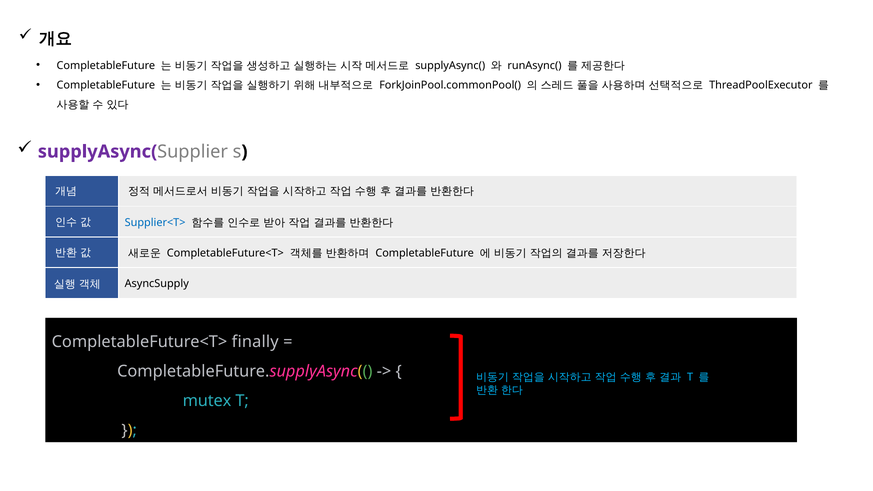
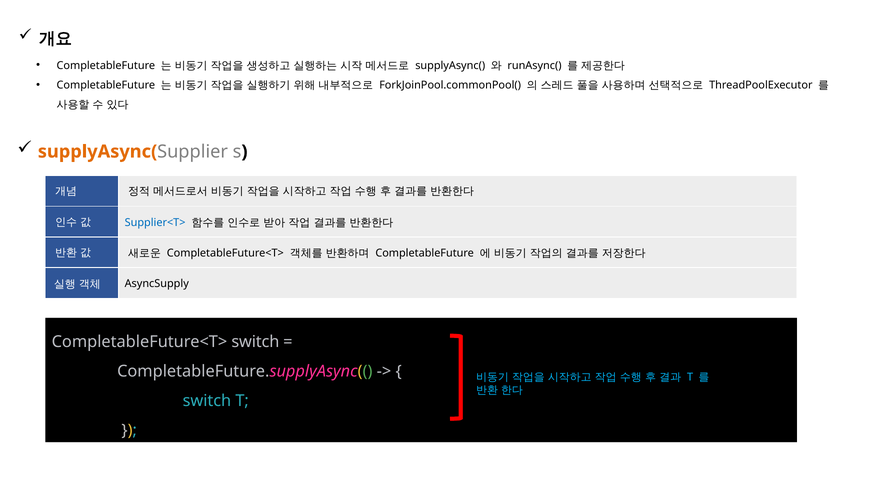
supplyAsync( at (98, 152) colour: purple -> orange
CompletableFuture<T> finally: finally -> switch
mutex at (207, 401): mutex -> switch
